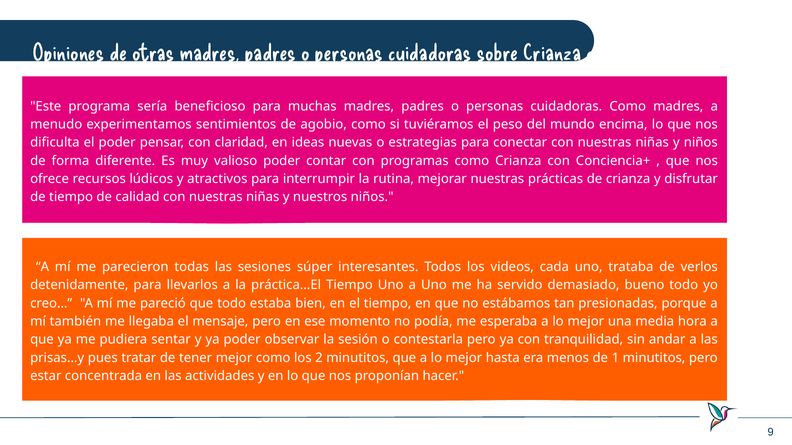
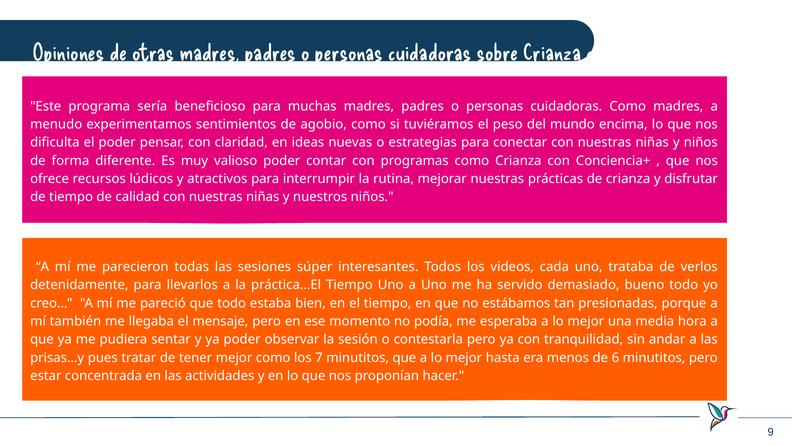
2: 2 -> 7
1: 1 -> 6
